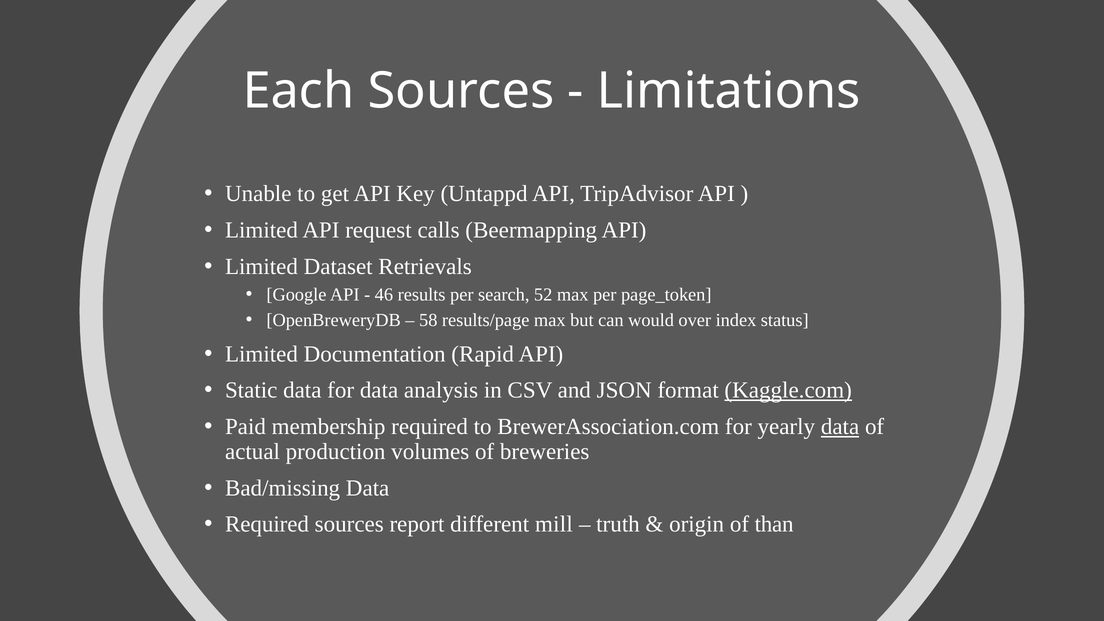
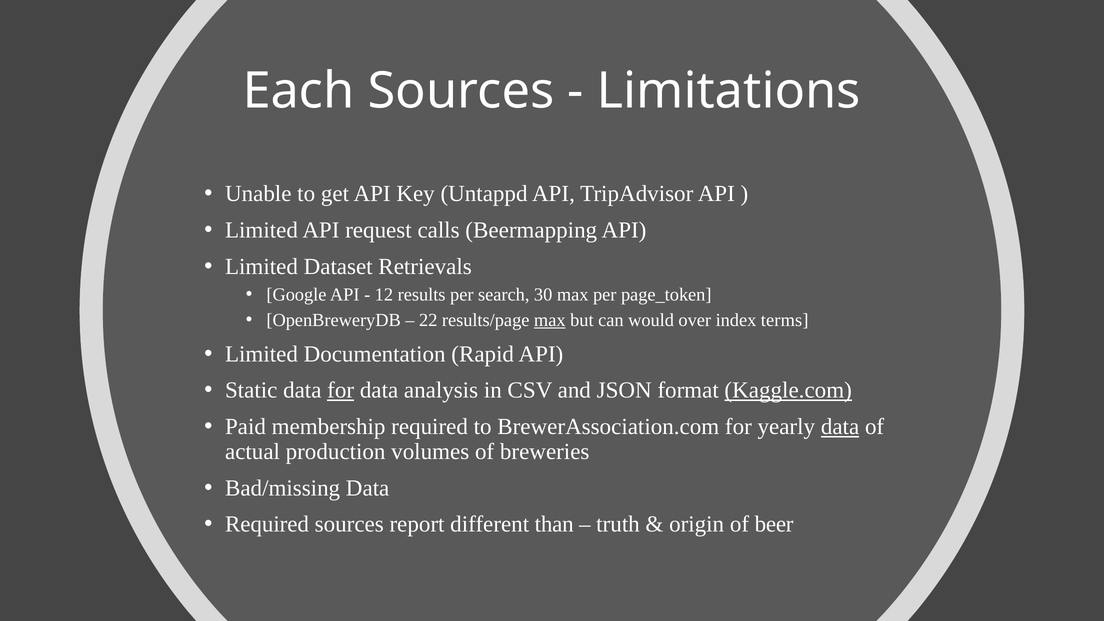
46: 46 -> 12
52: 52 -> 30
58: 58 -> 22
max at (550, 320) underline: none -> present
status: status -> terms
for at (341, 390) underline: none -> present
mill: mill -> than
than: than -> beer
